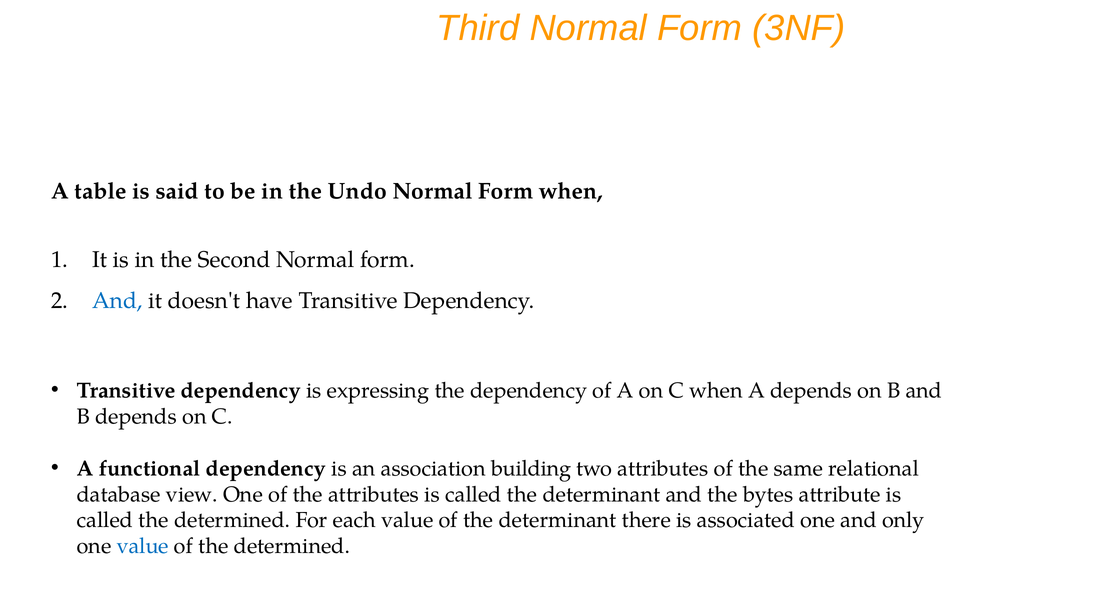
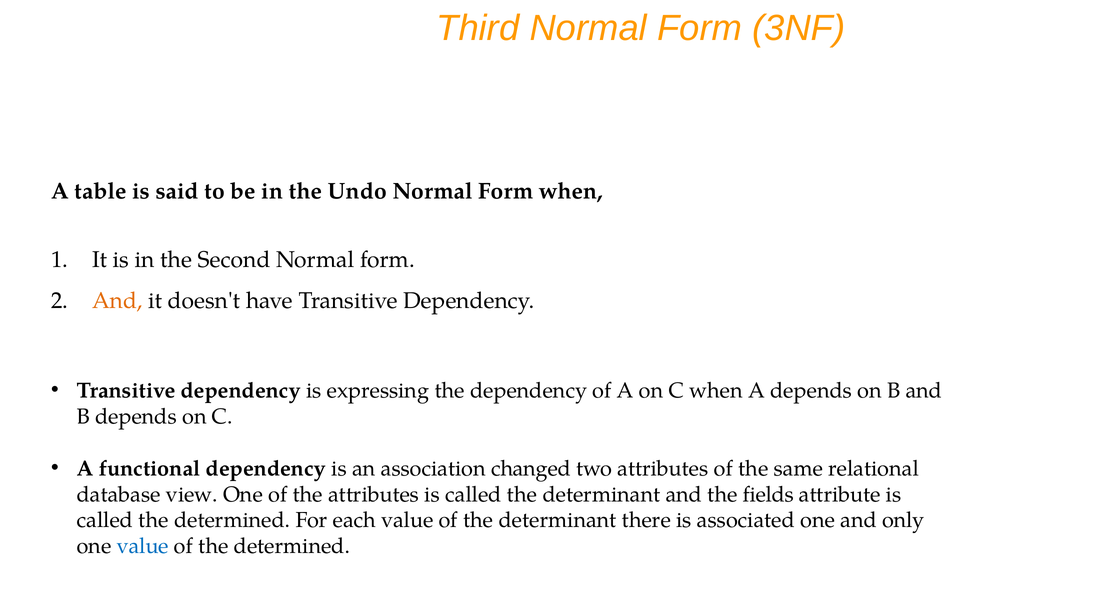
And at (117, 300) colour: blue -> orange
building: building -> changed
bytes: bytes -> fields
